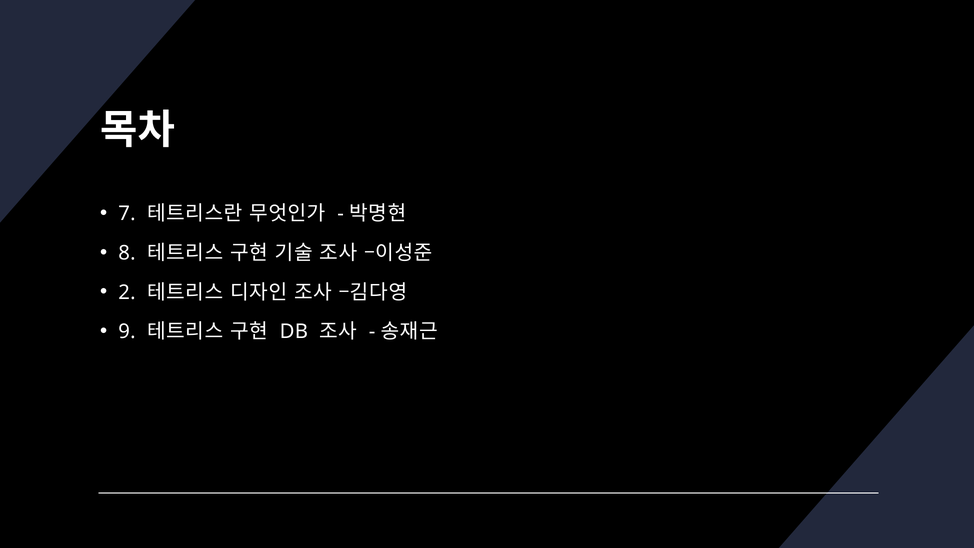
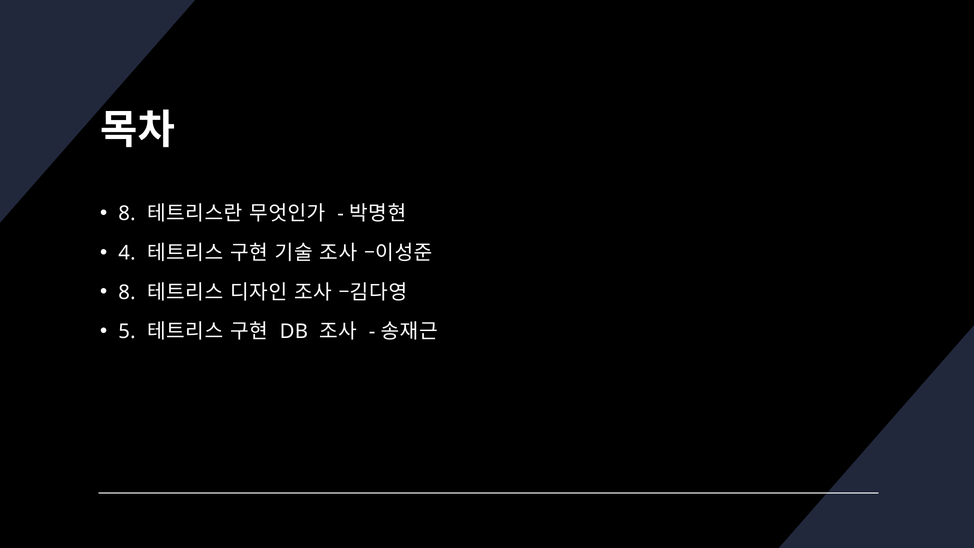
7 at (127, 214): 7 -> 8
8: 8 -> 4
2 at (127, 292): 2 -> 8
9: 9 -> 5
